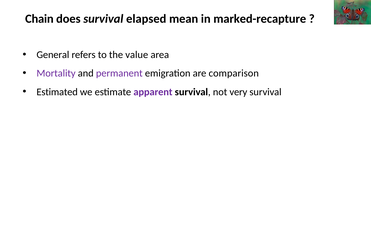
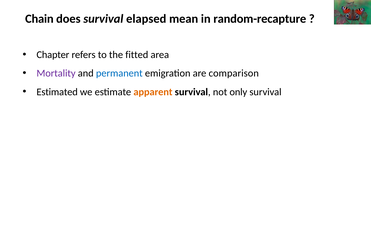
marked-recapture: marked-recapture -> random-recapture
General: General -> Chapter
value: value -> fitted
permanent colour: purple -> blue
apparent colour: purple -> orange
very: very -> only
